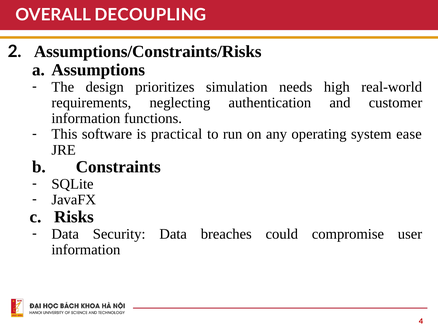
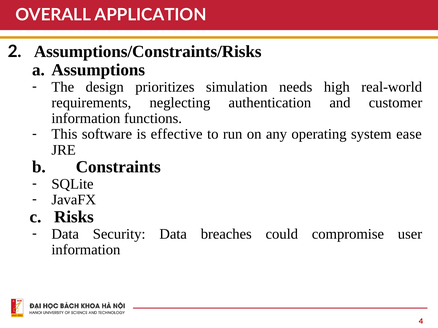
DECOUPLING: DECOUPLING -> APPLICATION
practical: practical -> effective
